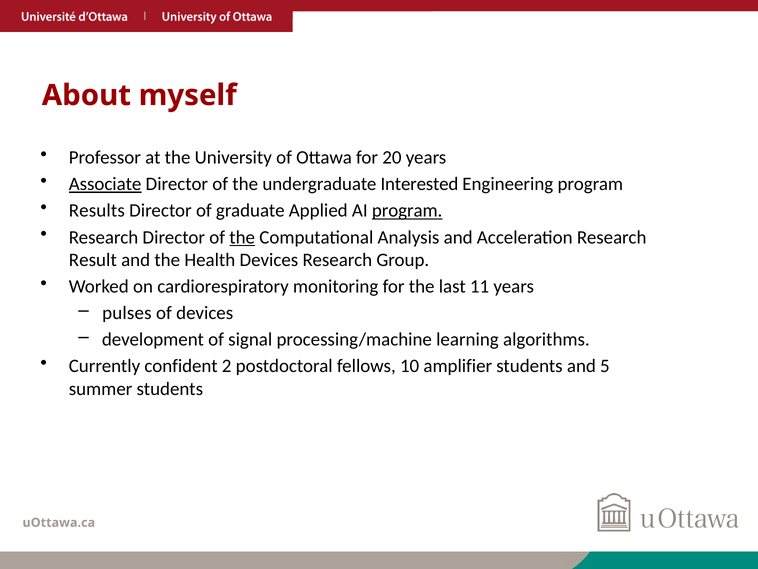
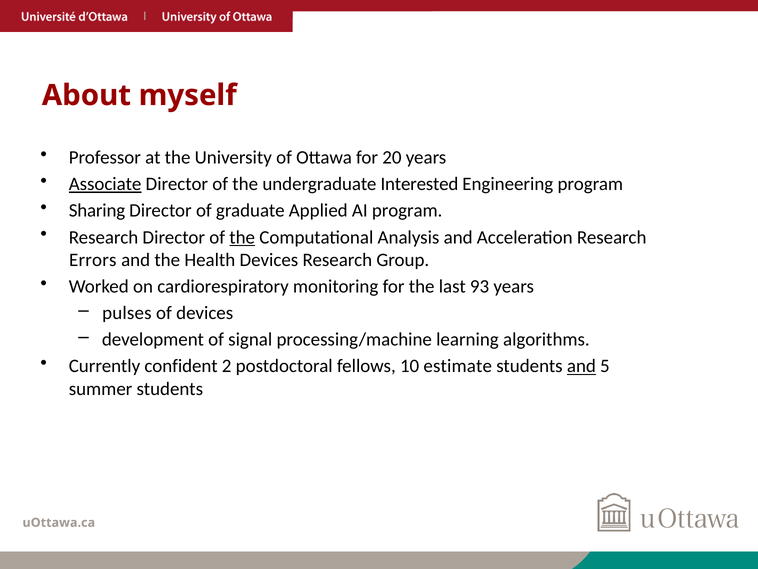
Results: Results -> Sharing
program at (407, 211) underline: present -> none
Result: Result -> Errors
11: 11 -> 93
amplifier: amplifier -> estimate
and at (581, 366) underline: none -> present
